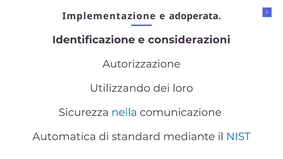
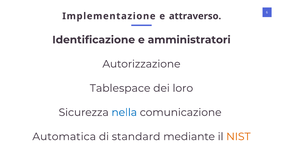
adoperata: adoperata -> attraverso
considerazioni: considerazioni -> amministratori
Utilizzando: Utilizzando -> Tablespace
NIST colour: blue -> orange
